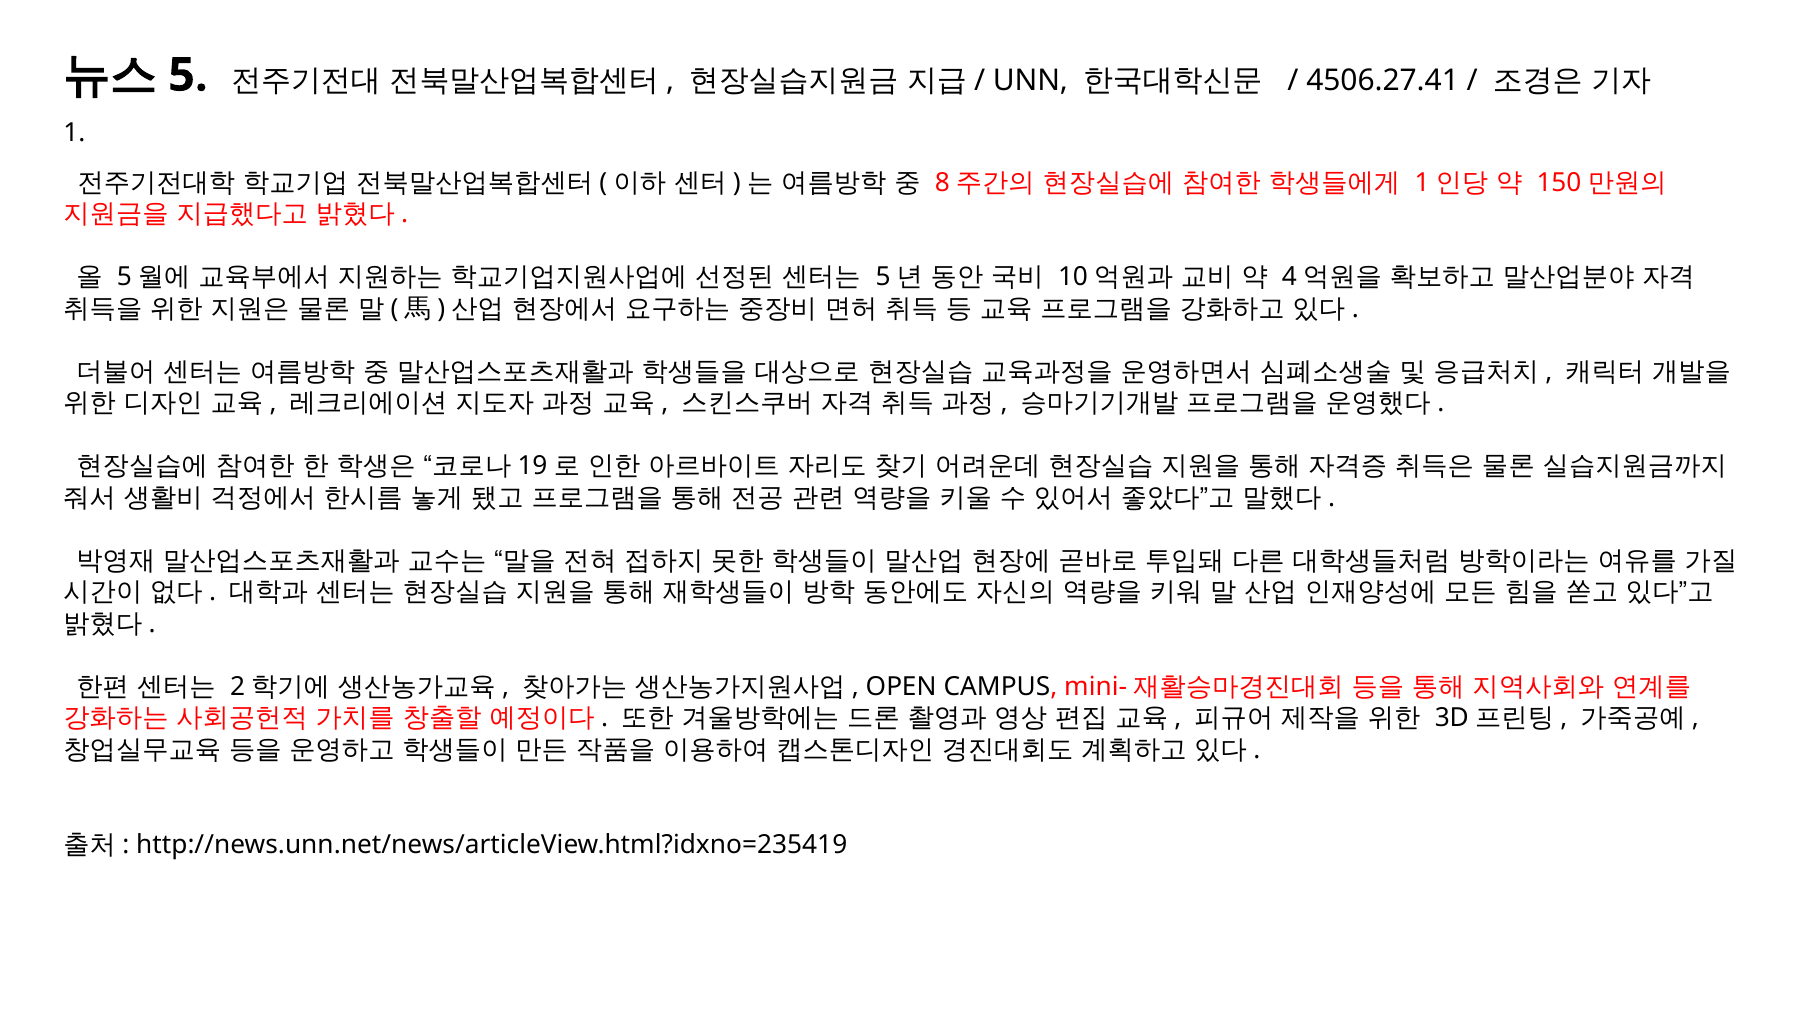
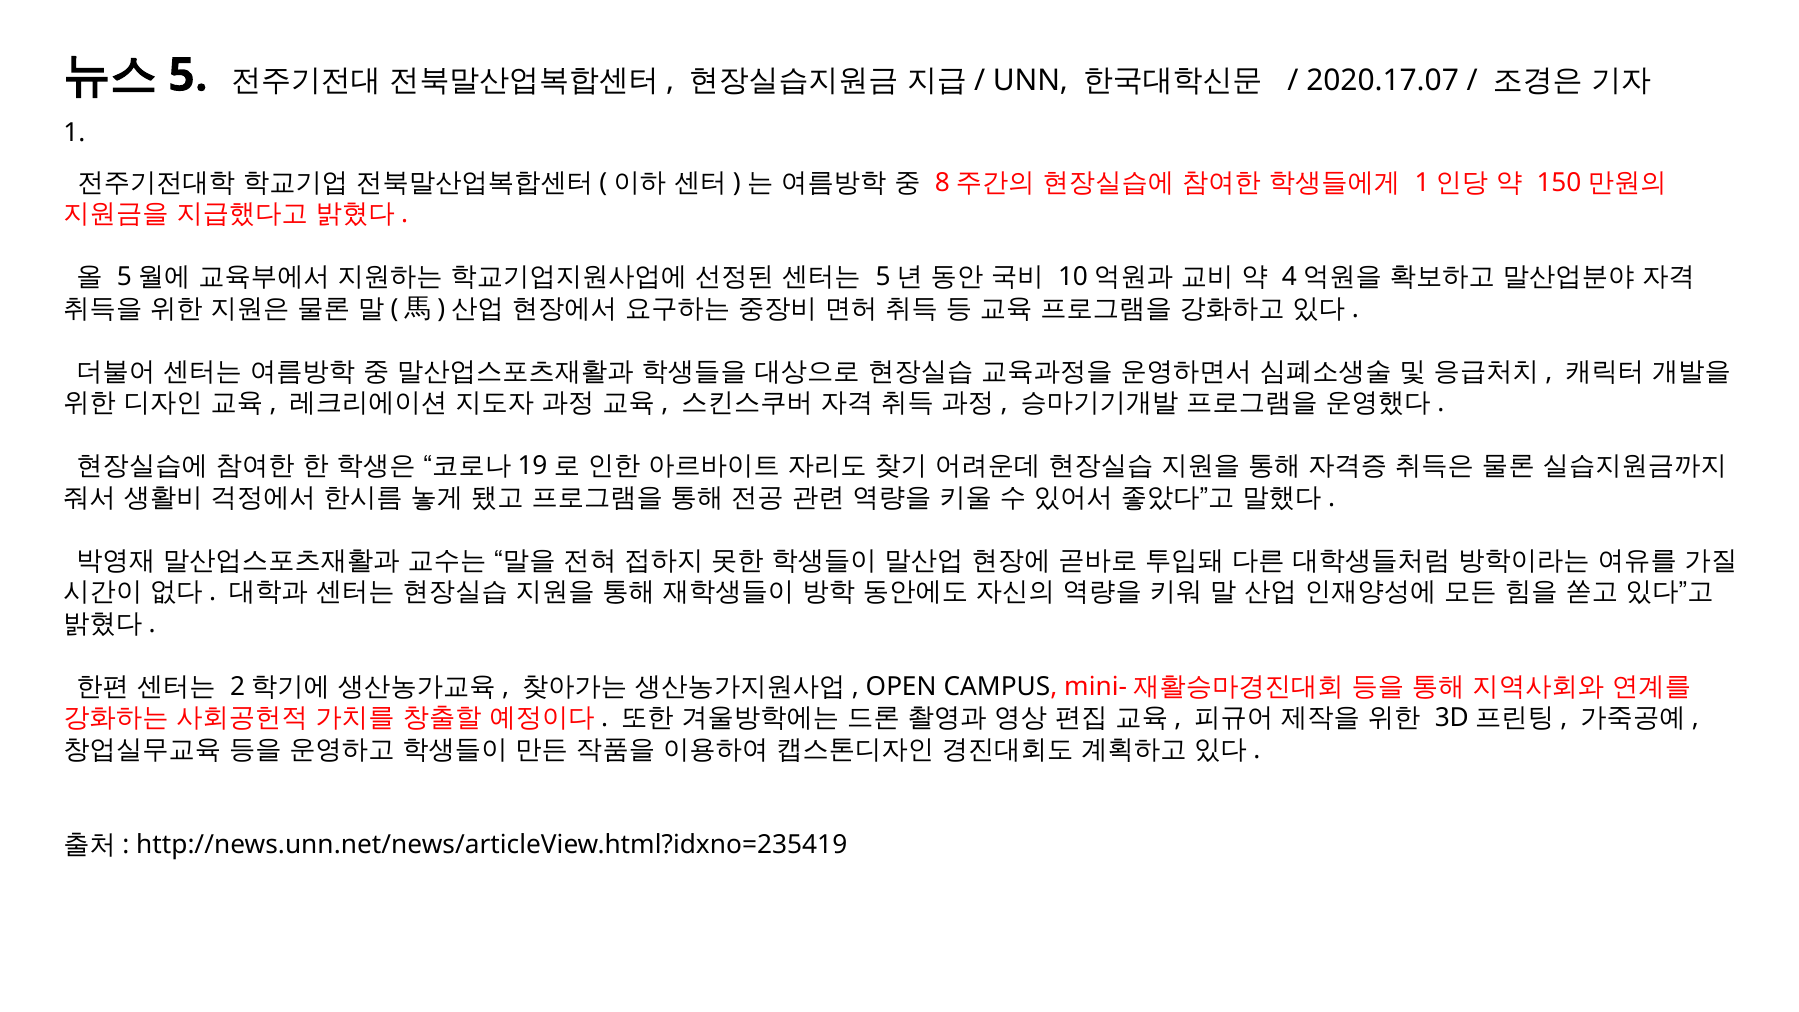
4506.27.41: 4506.27.41 -> 2020.17.07
